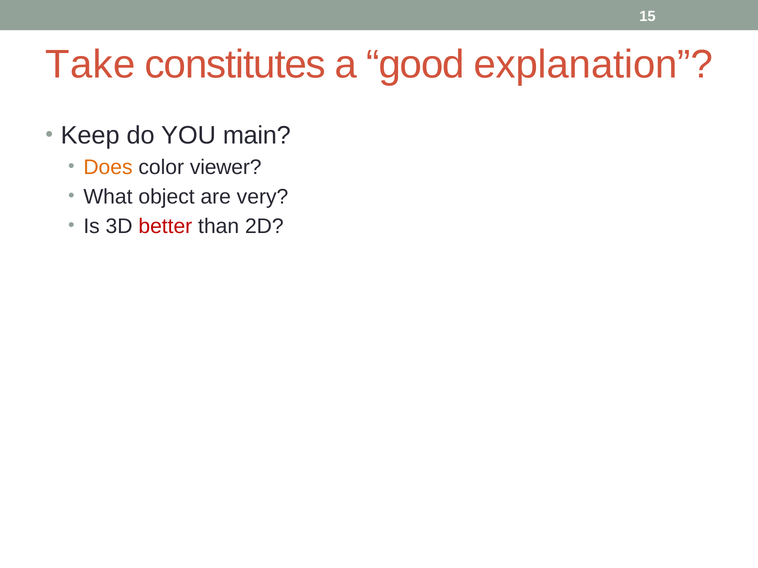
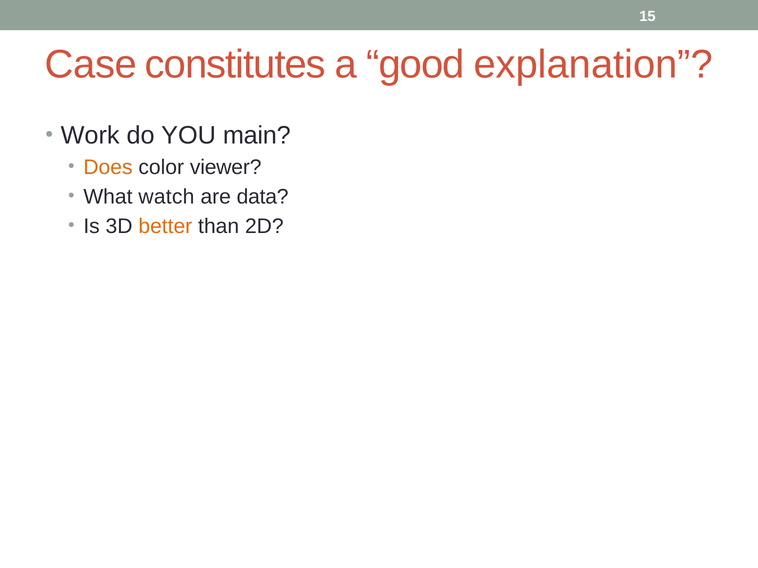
Take: Take -> Case
Keep: Keep -> Work
object: object -> watch
very: very -> data
better colour: red -> orange
